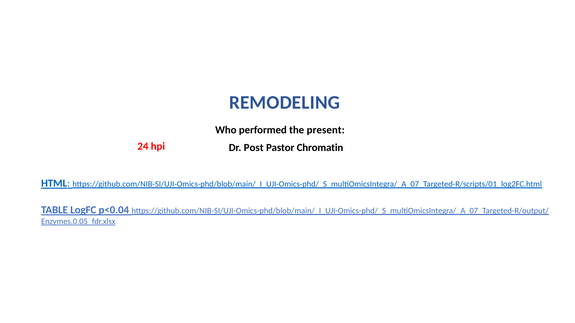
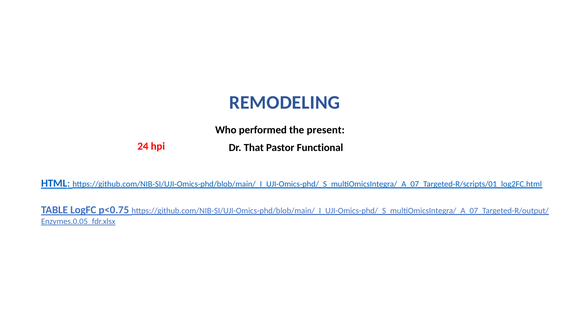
Post: Post -> That
Chromatin: Chromatin -> Functional
p<0.04: p<0.04 -> p<0.75
